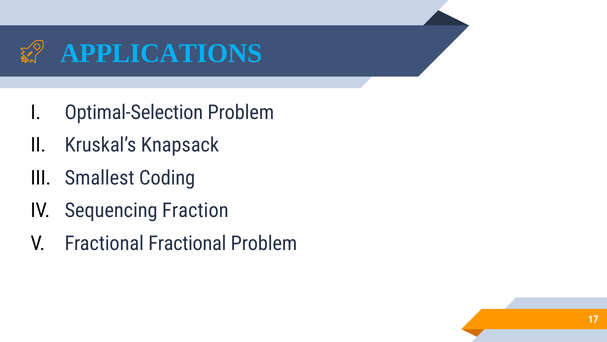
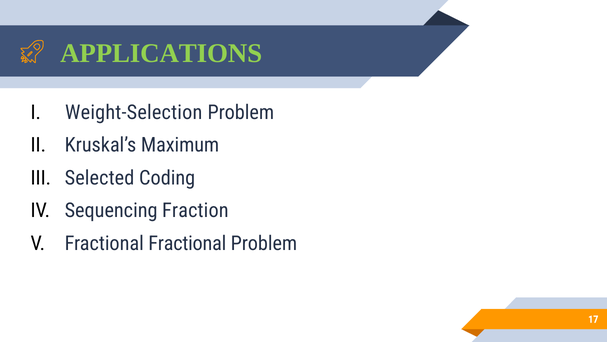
APPLICATIONS colour: light blue -> light green
Optimal-Selection: Optimal-Selection -> Weight-Selection
Knapsack: Knapsack -> Maximum
Smallest: Smallest -> Selected
